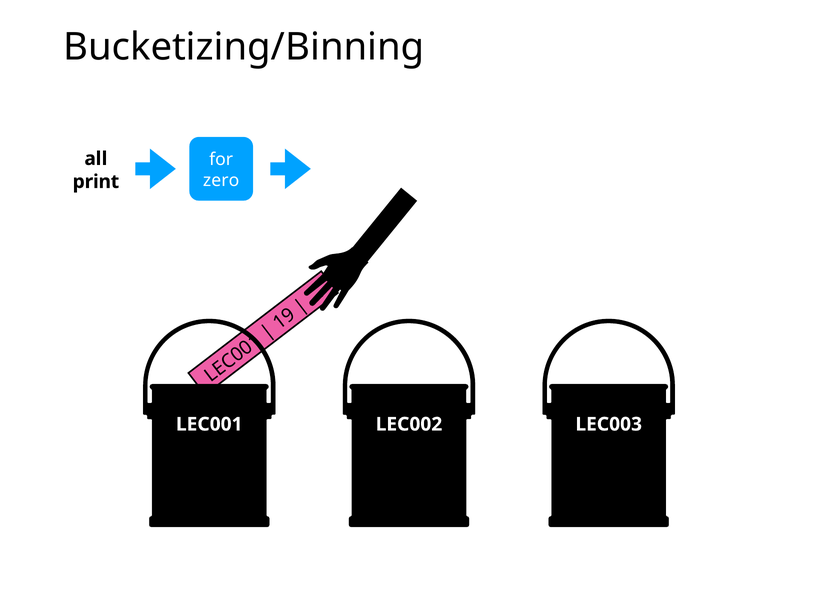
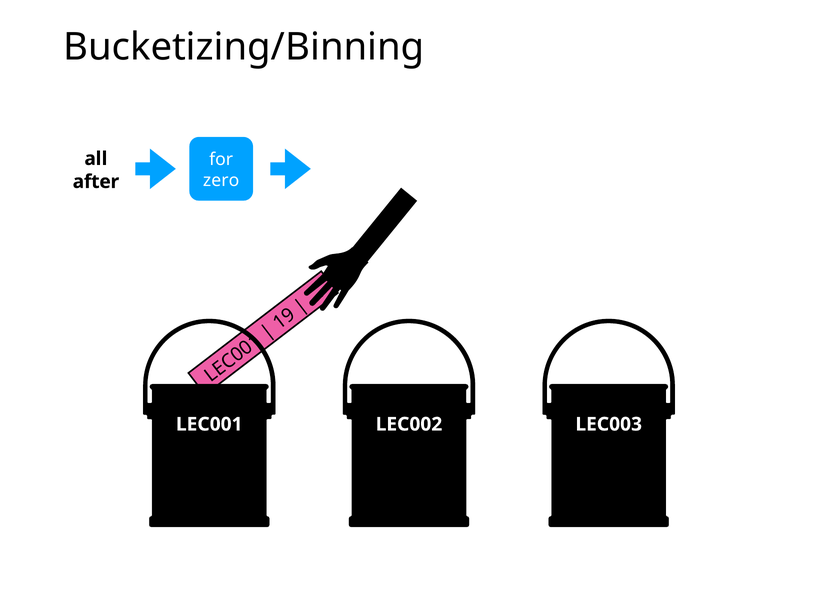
print: print -> after
